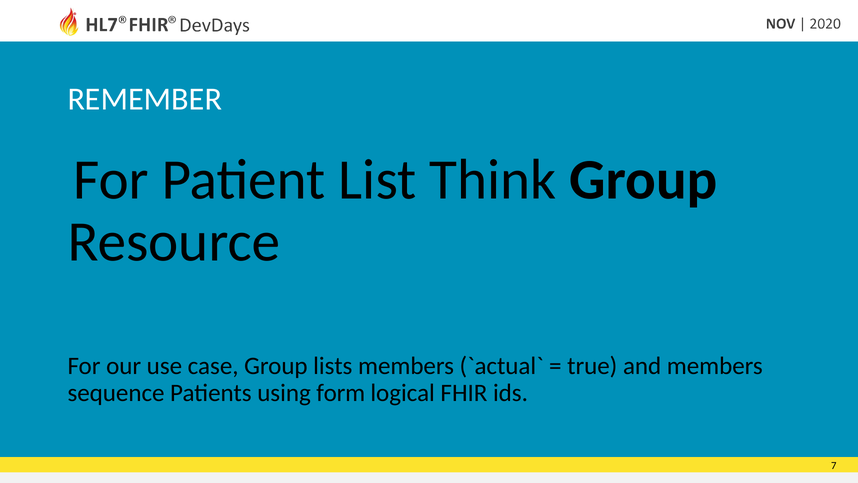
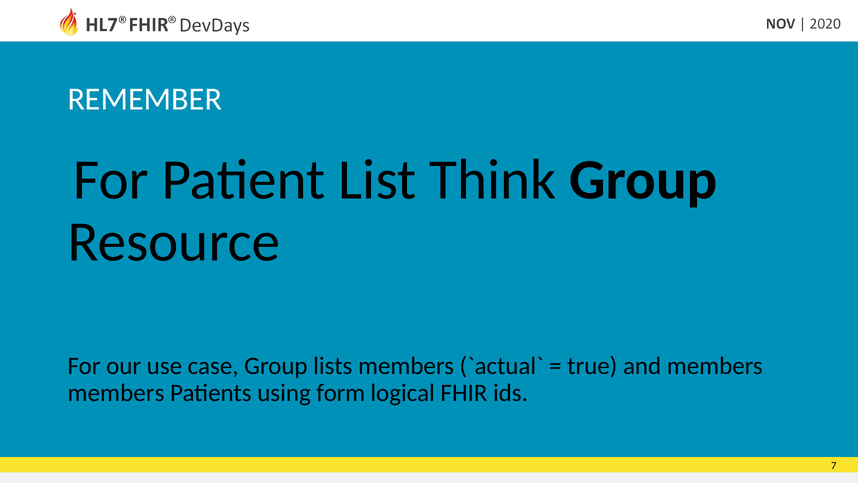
sequence at (116, 393): sequence -> members
